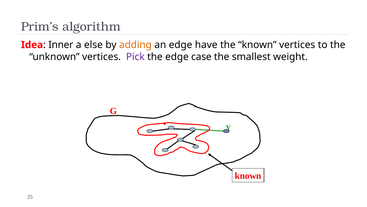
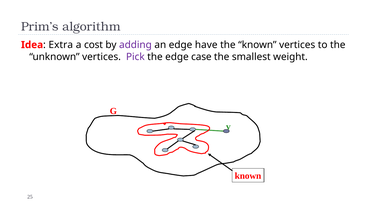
Inner: Inner -> Extra
else: else -> cost
adding colour: orange -> purple
